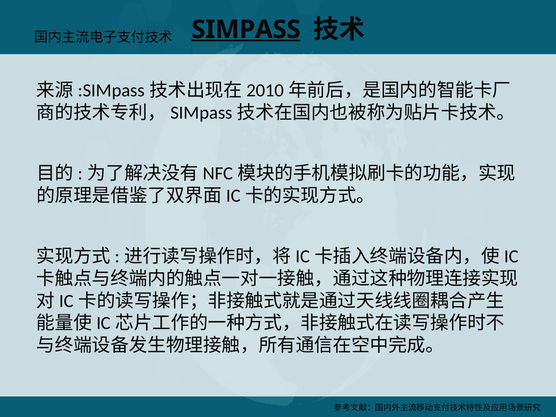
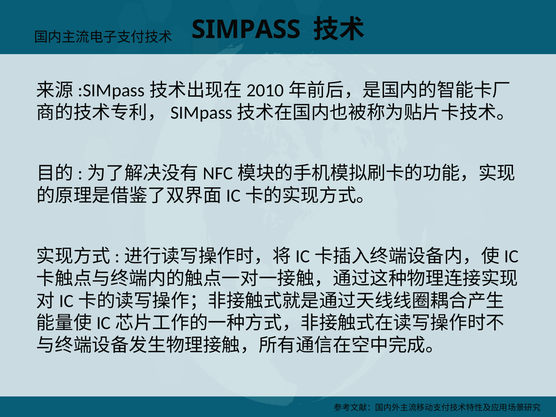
SIMPASS underline: present -> none
